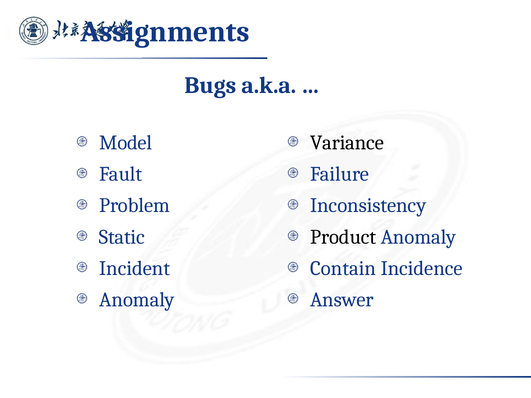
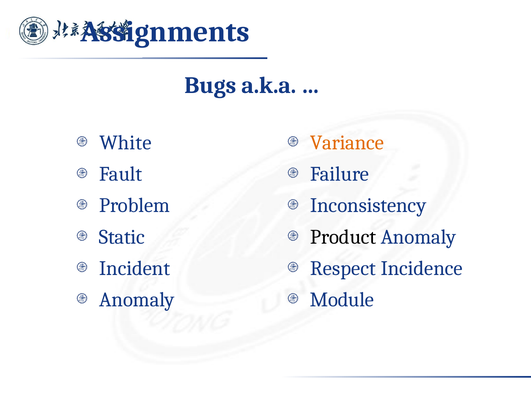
Model: Model -> White
Variance colour: black -> orange
Contain: Contain -> Respect
Answer: Answer -> Module
